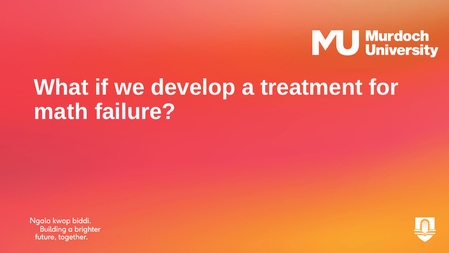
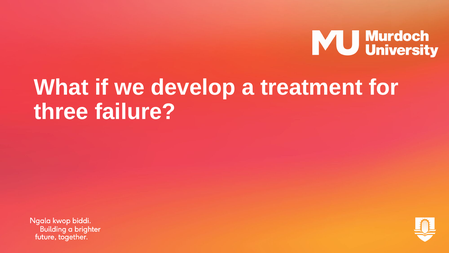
math: math -> three
